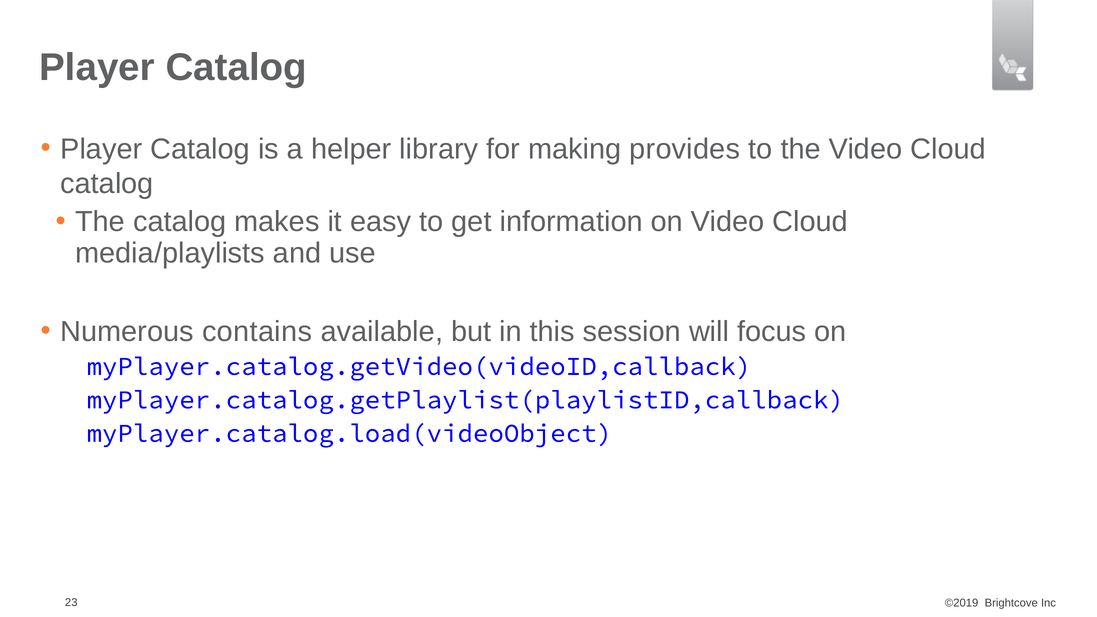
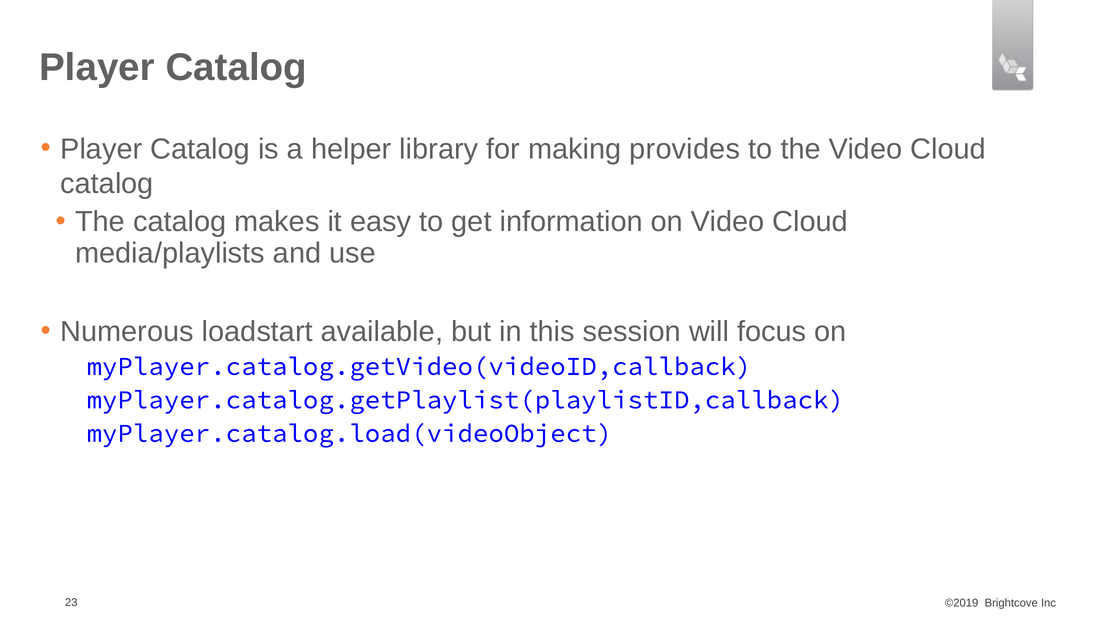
contains: contains -> loadstart
